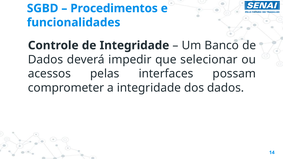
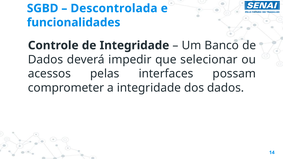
Procedimentos: Procedimentos -> Descontrolada
